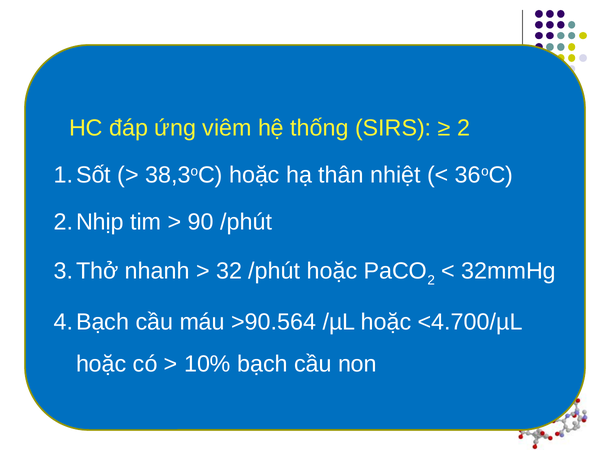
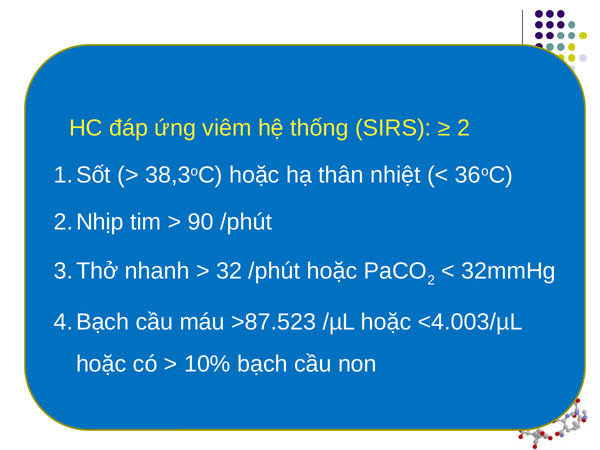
>90.564: >90.564 -> >87.523
<4.700/µL: <4.700/µL -> <4.003/µL
